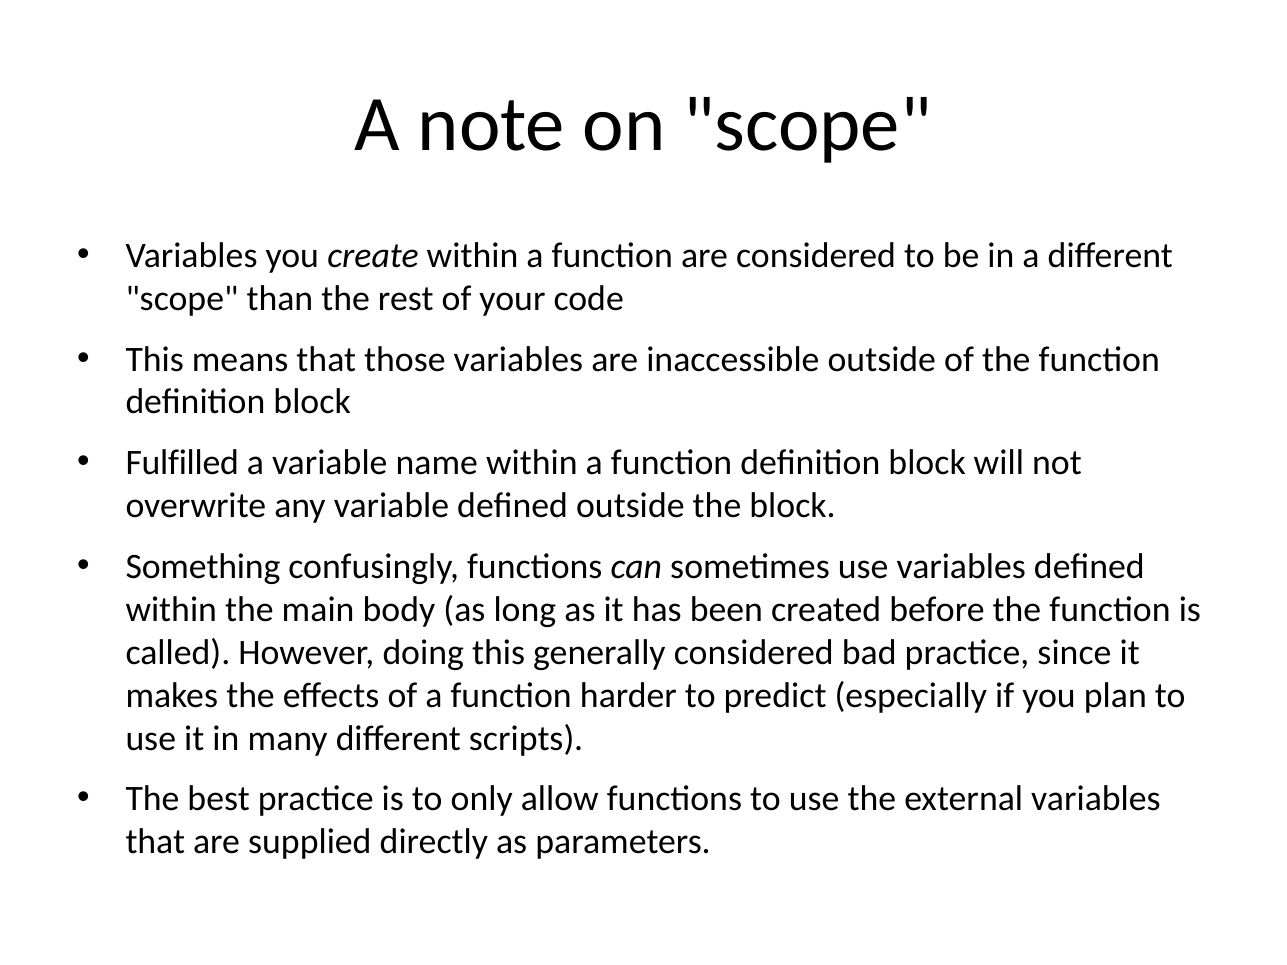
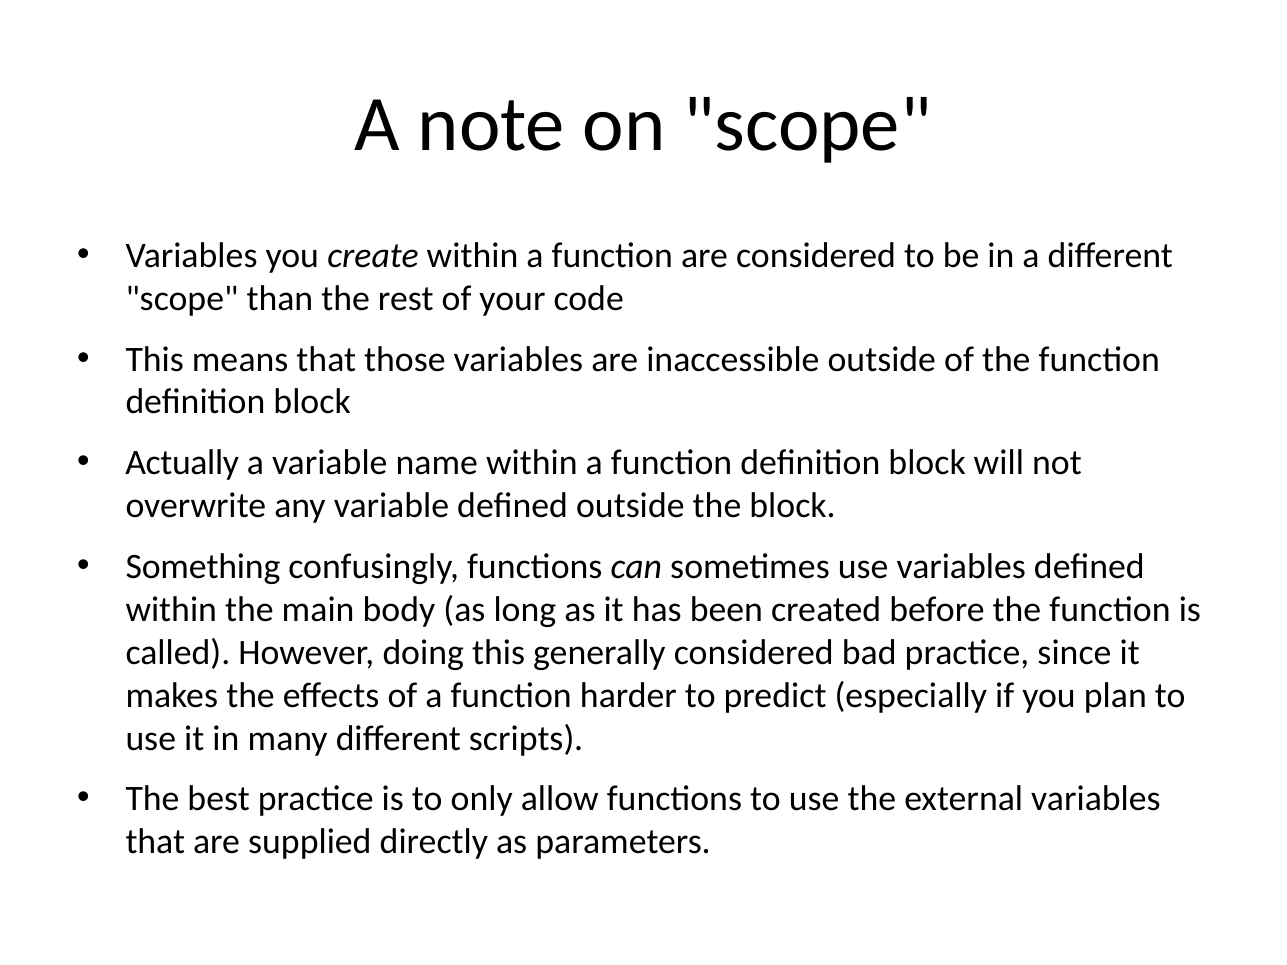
Fulfilled: Fulfilled -> Actually
